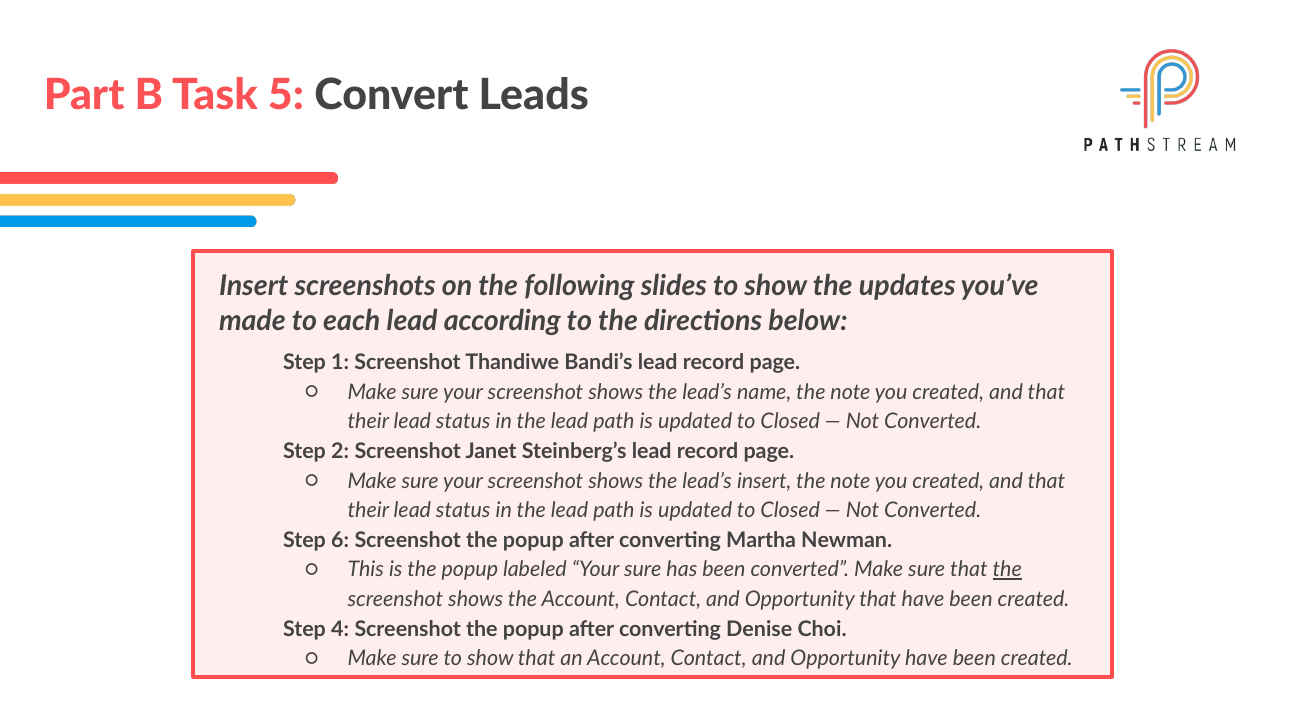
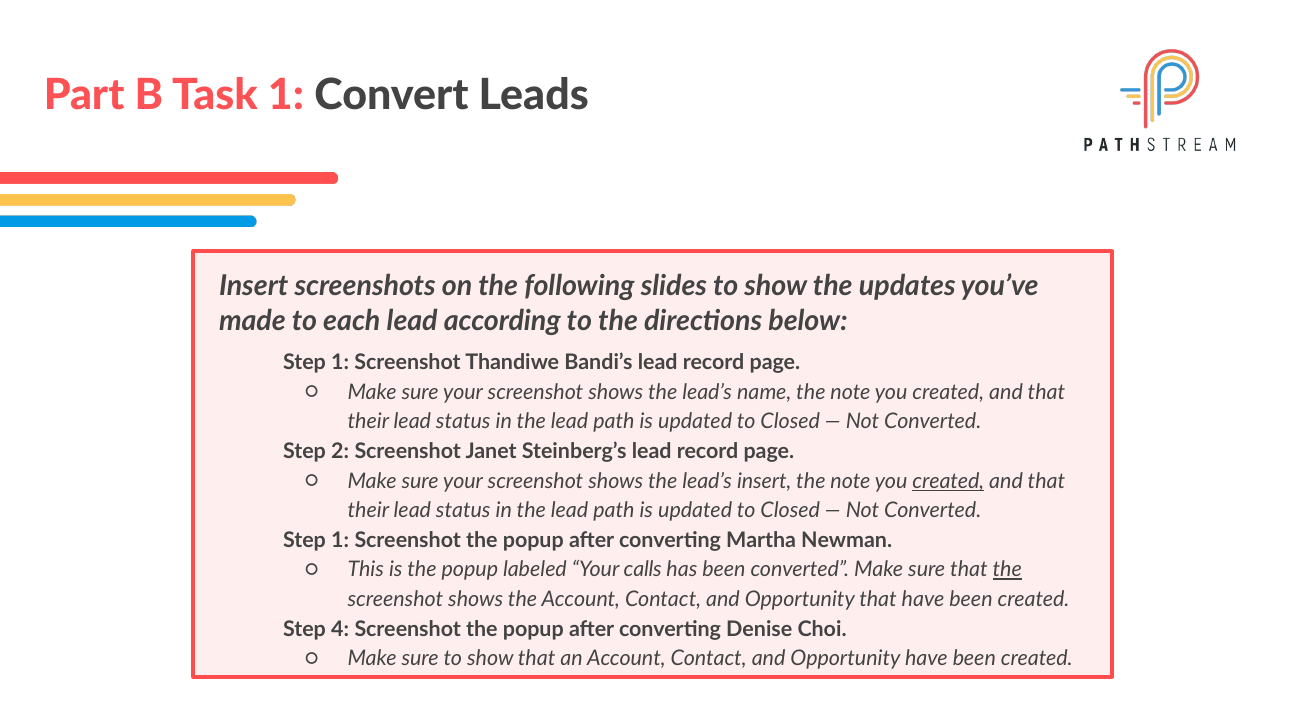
Task 5: 5 -> 1
created at (948, 481) underline: none -> present
6 at (340, 540): 6 -> 1
Your sure: sure -> calls
